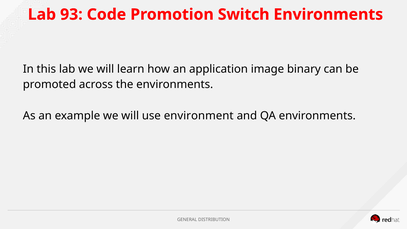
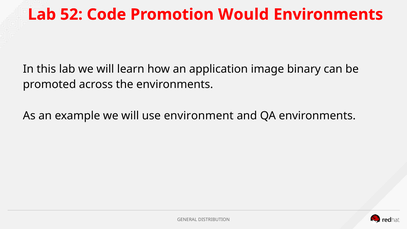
93: 93 -> 52
Switch: Switch -> Would
